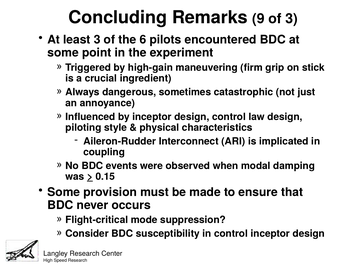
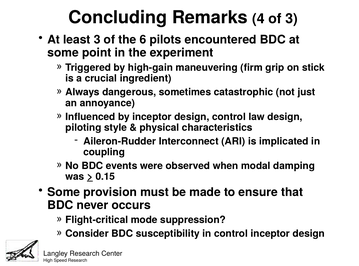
9: 9 -> 4
